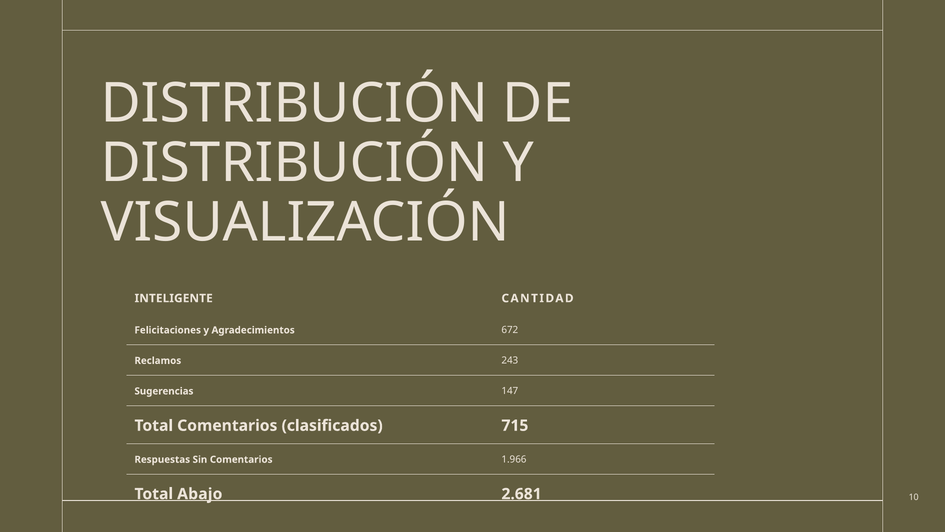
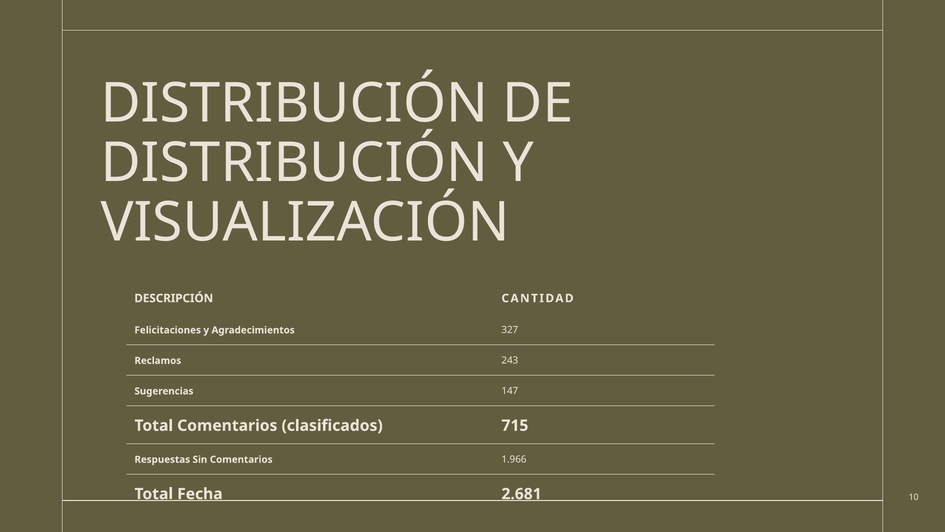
INTELIGENTE: INTELIGENTE -> DESCRIPCIÓN
672: 672 -> 327
Abajo: Abajo -> Fecha
